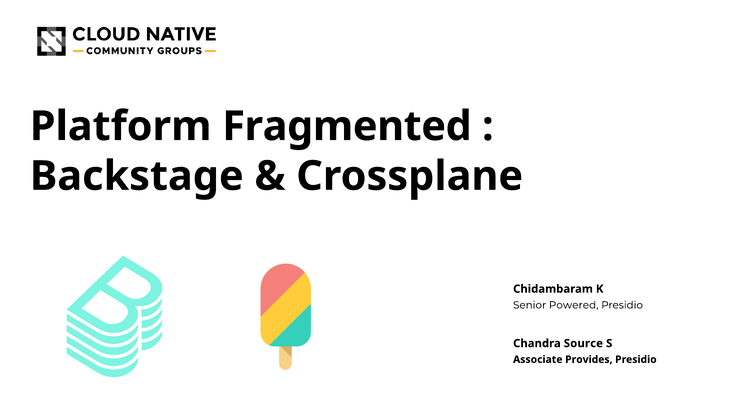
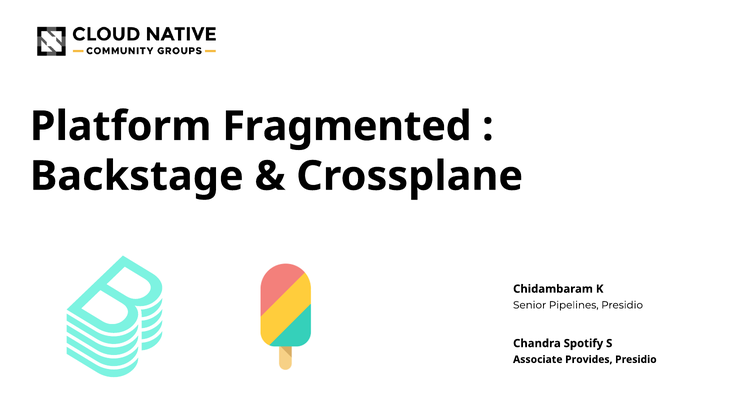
Powered: Powered -> Pipelines
Source: Source -> Spotify
